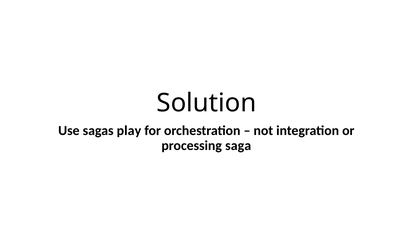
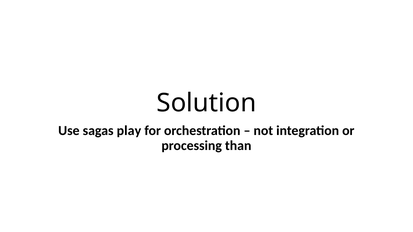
saga: saga -> than
